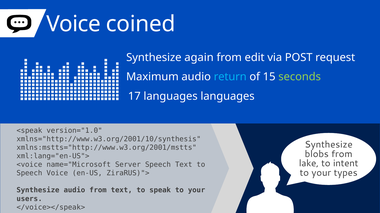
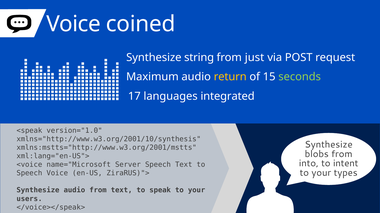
again: again -> string
edit: edit -> just
return colour: light blue -> yellow
languages languages: languages -> integrated
lake: lake -> into
